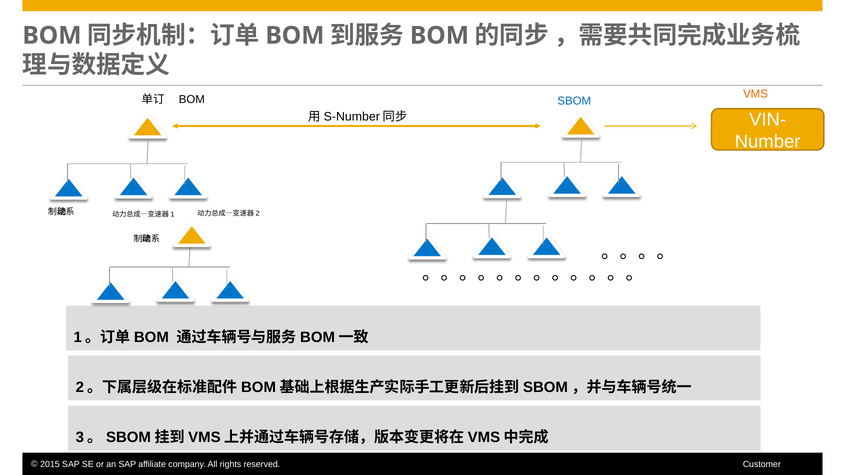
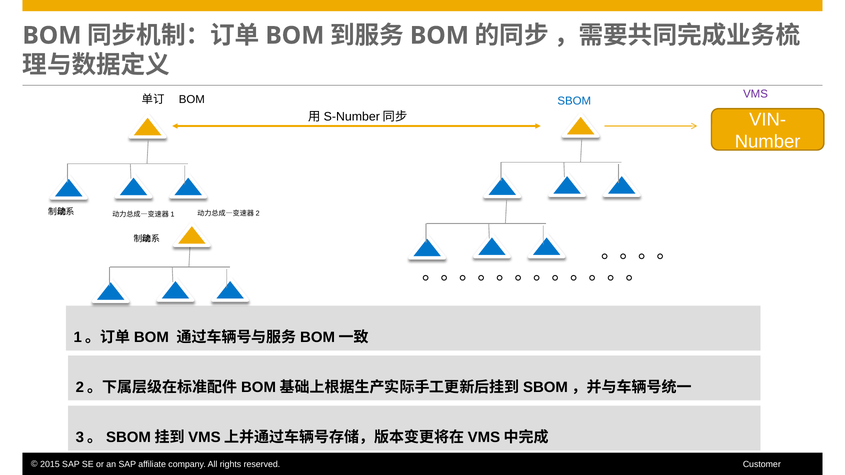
VMS colour: orange -> purple
